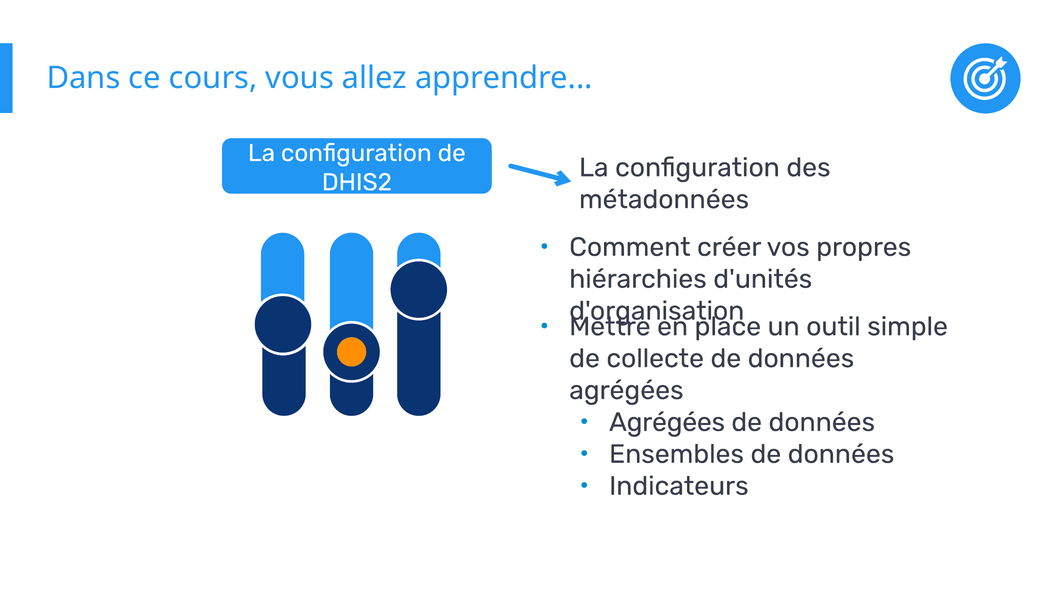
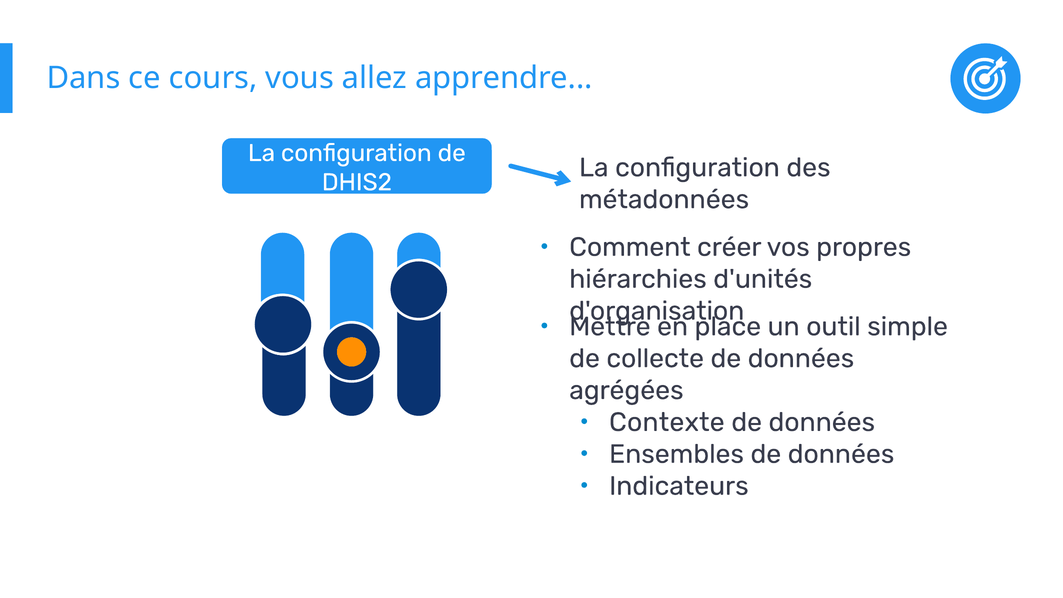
Agrégées at (667, 422): Agrégées -> Contexte
